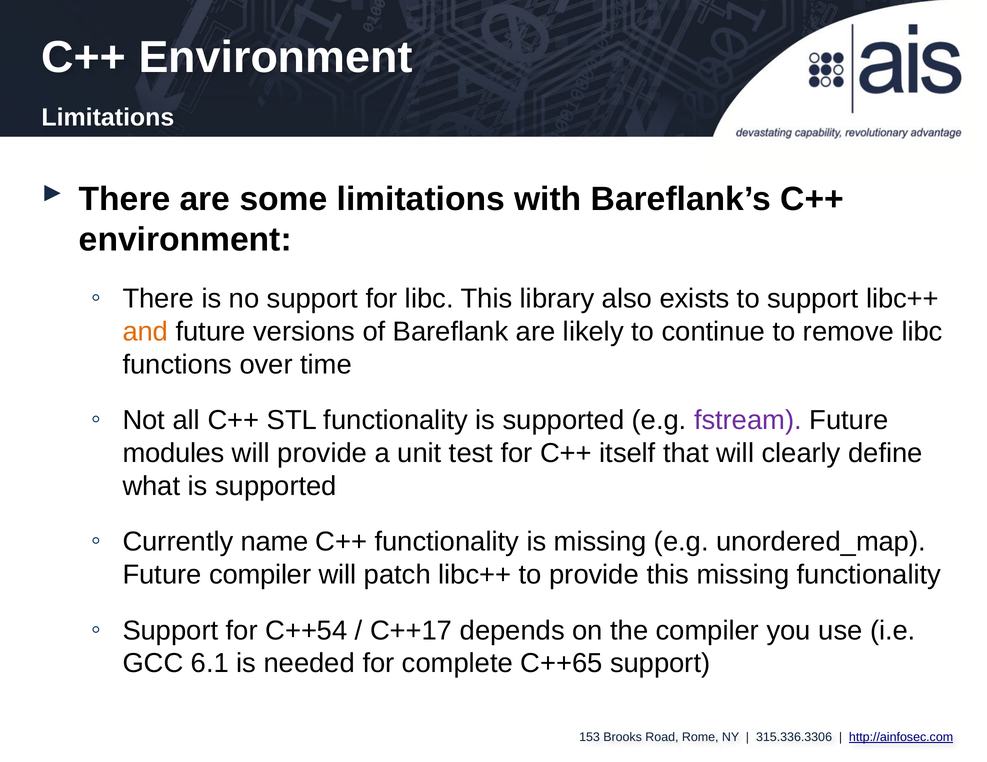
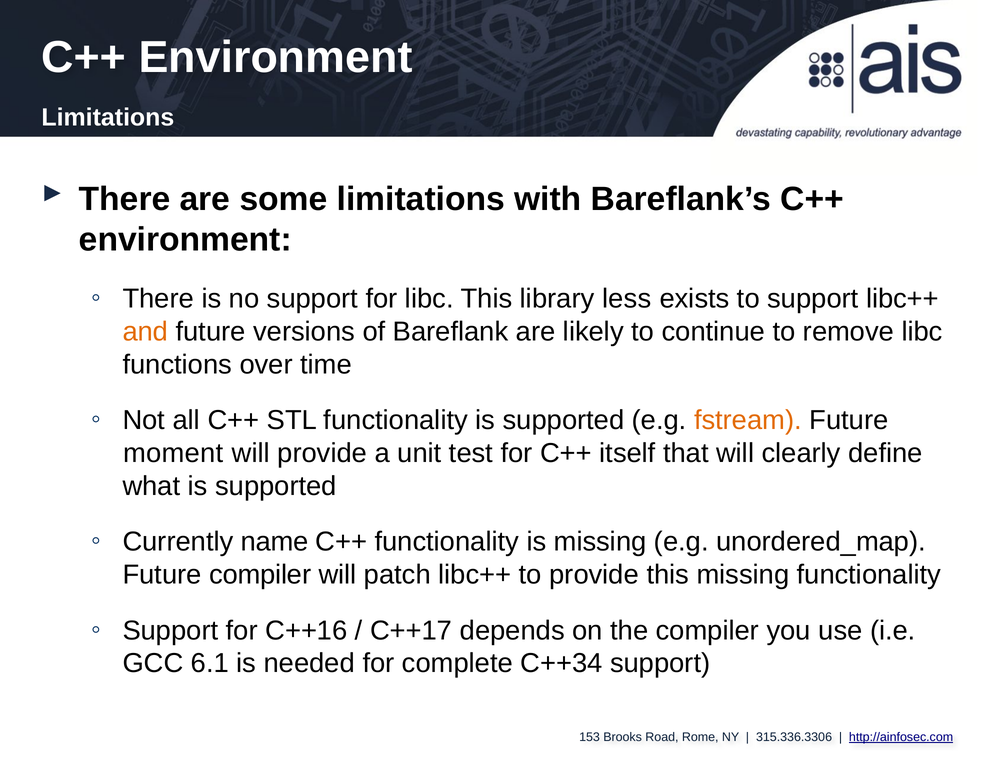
also: also -> less
fstream colour: purple -> orange
modules: modules -> moment
C++54: C++54 -> C++16
C++65: C++65 -> C++34
